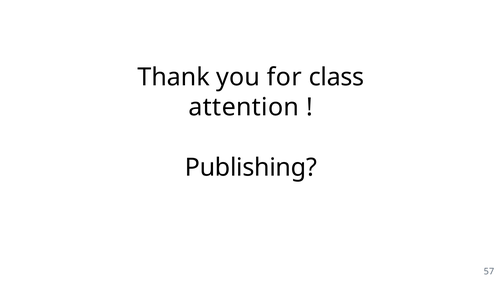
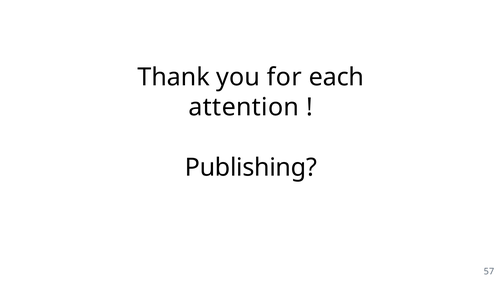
class: class -> each
